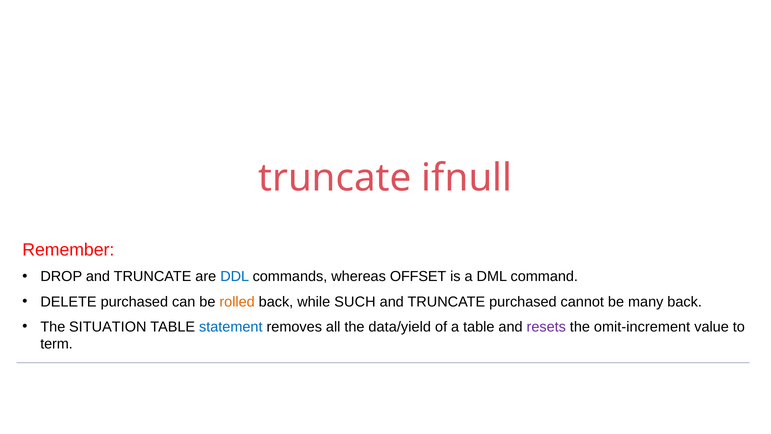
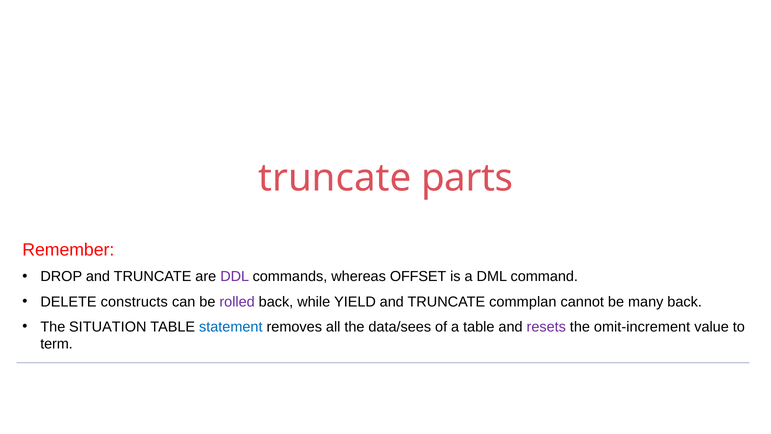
ifnull: ifnull -> parts
DDL colour: blue -> purple
DELETE purchased: purchased -> constructs
rolled colour: orange -> purple
SUCH: SUCH -> YIELD
TRUNCATE purchased: purchased -> commplan
data/yield: data/yield -> data/sees
